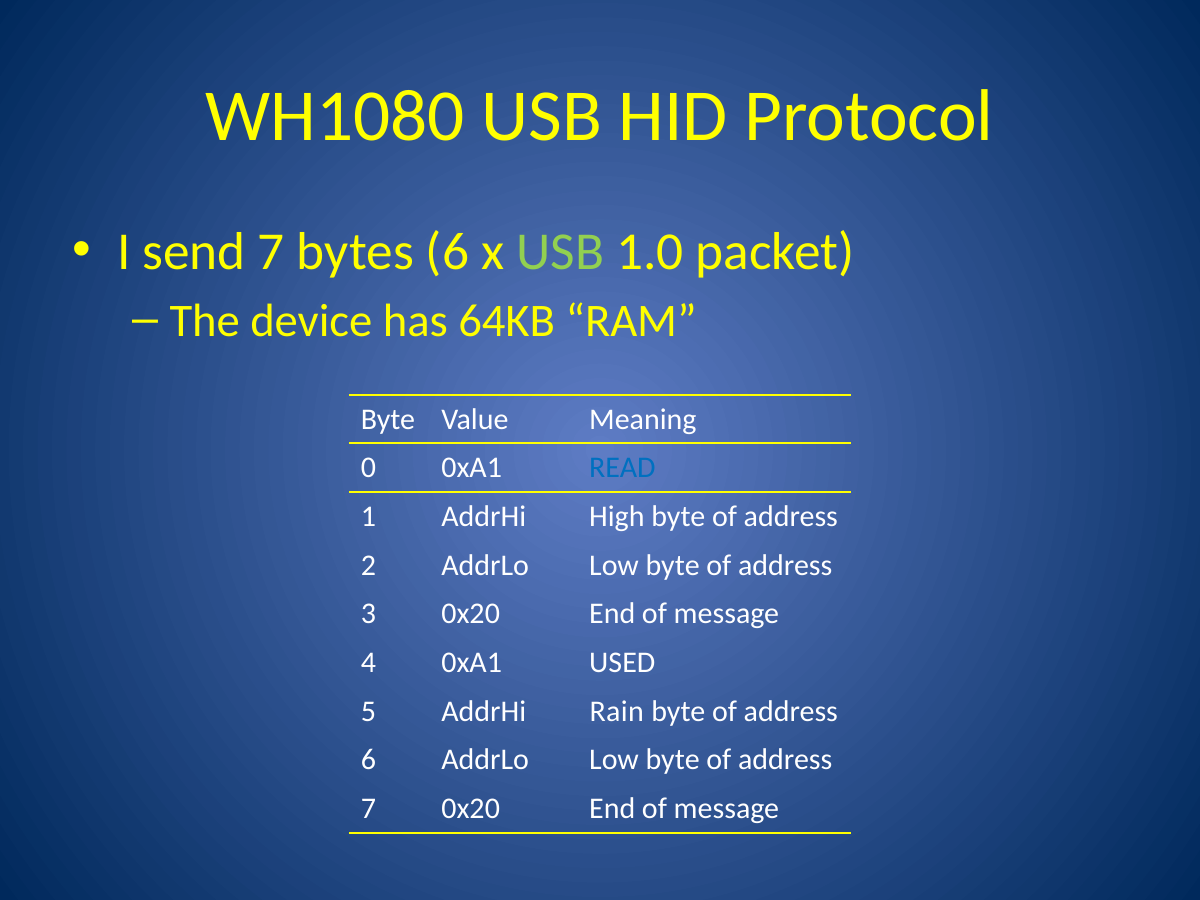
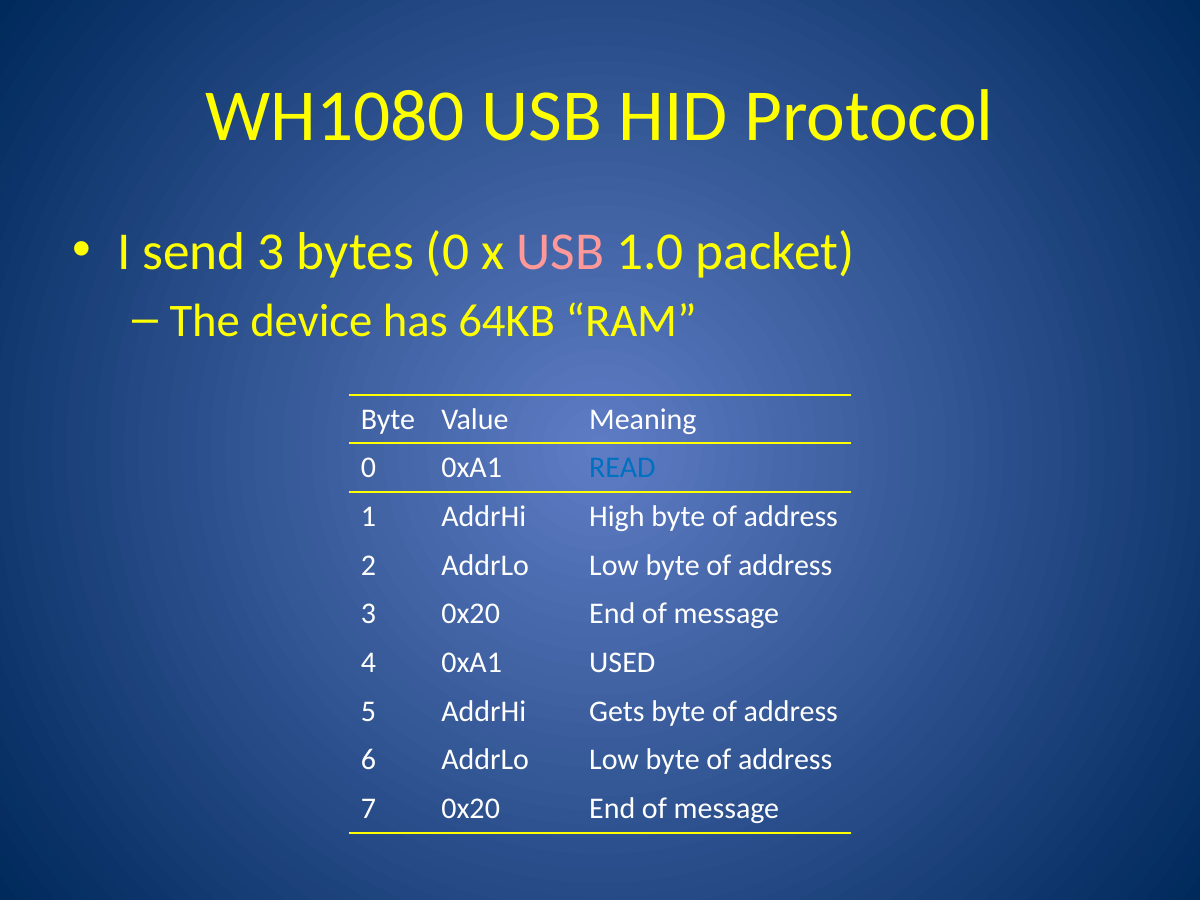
send 7: 7 -> 3
bytes 6: 6 -> 0
USB at (560, 252) colour: light green -> pink
Rain: Rain -> Gets
